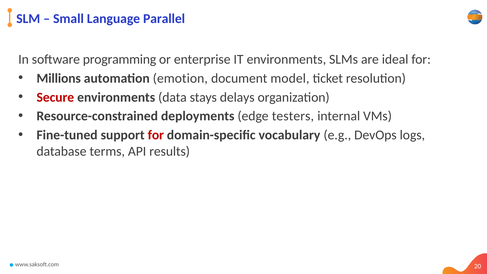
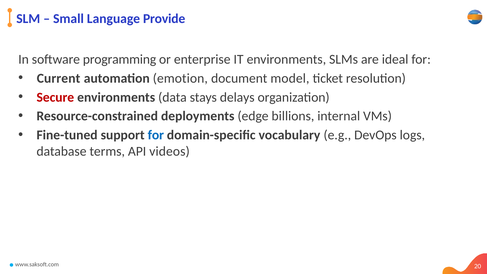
Parallel: Parallel -> Provide
Millions: Millions -> Current
testers: testers -> billions
for at (156, 135) colour: red -> blue
results: results -> videos
